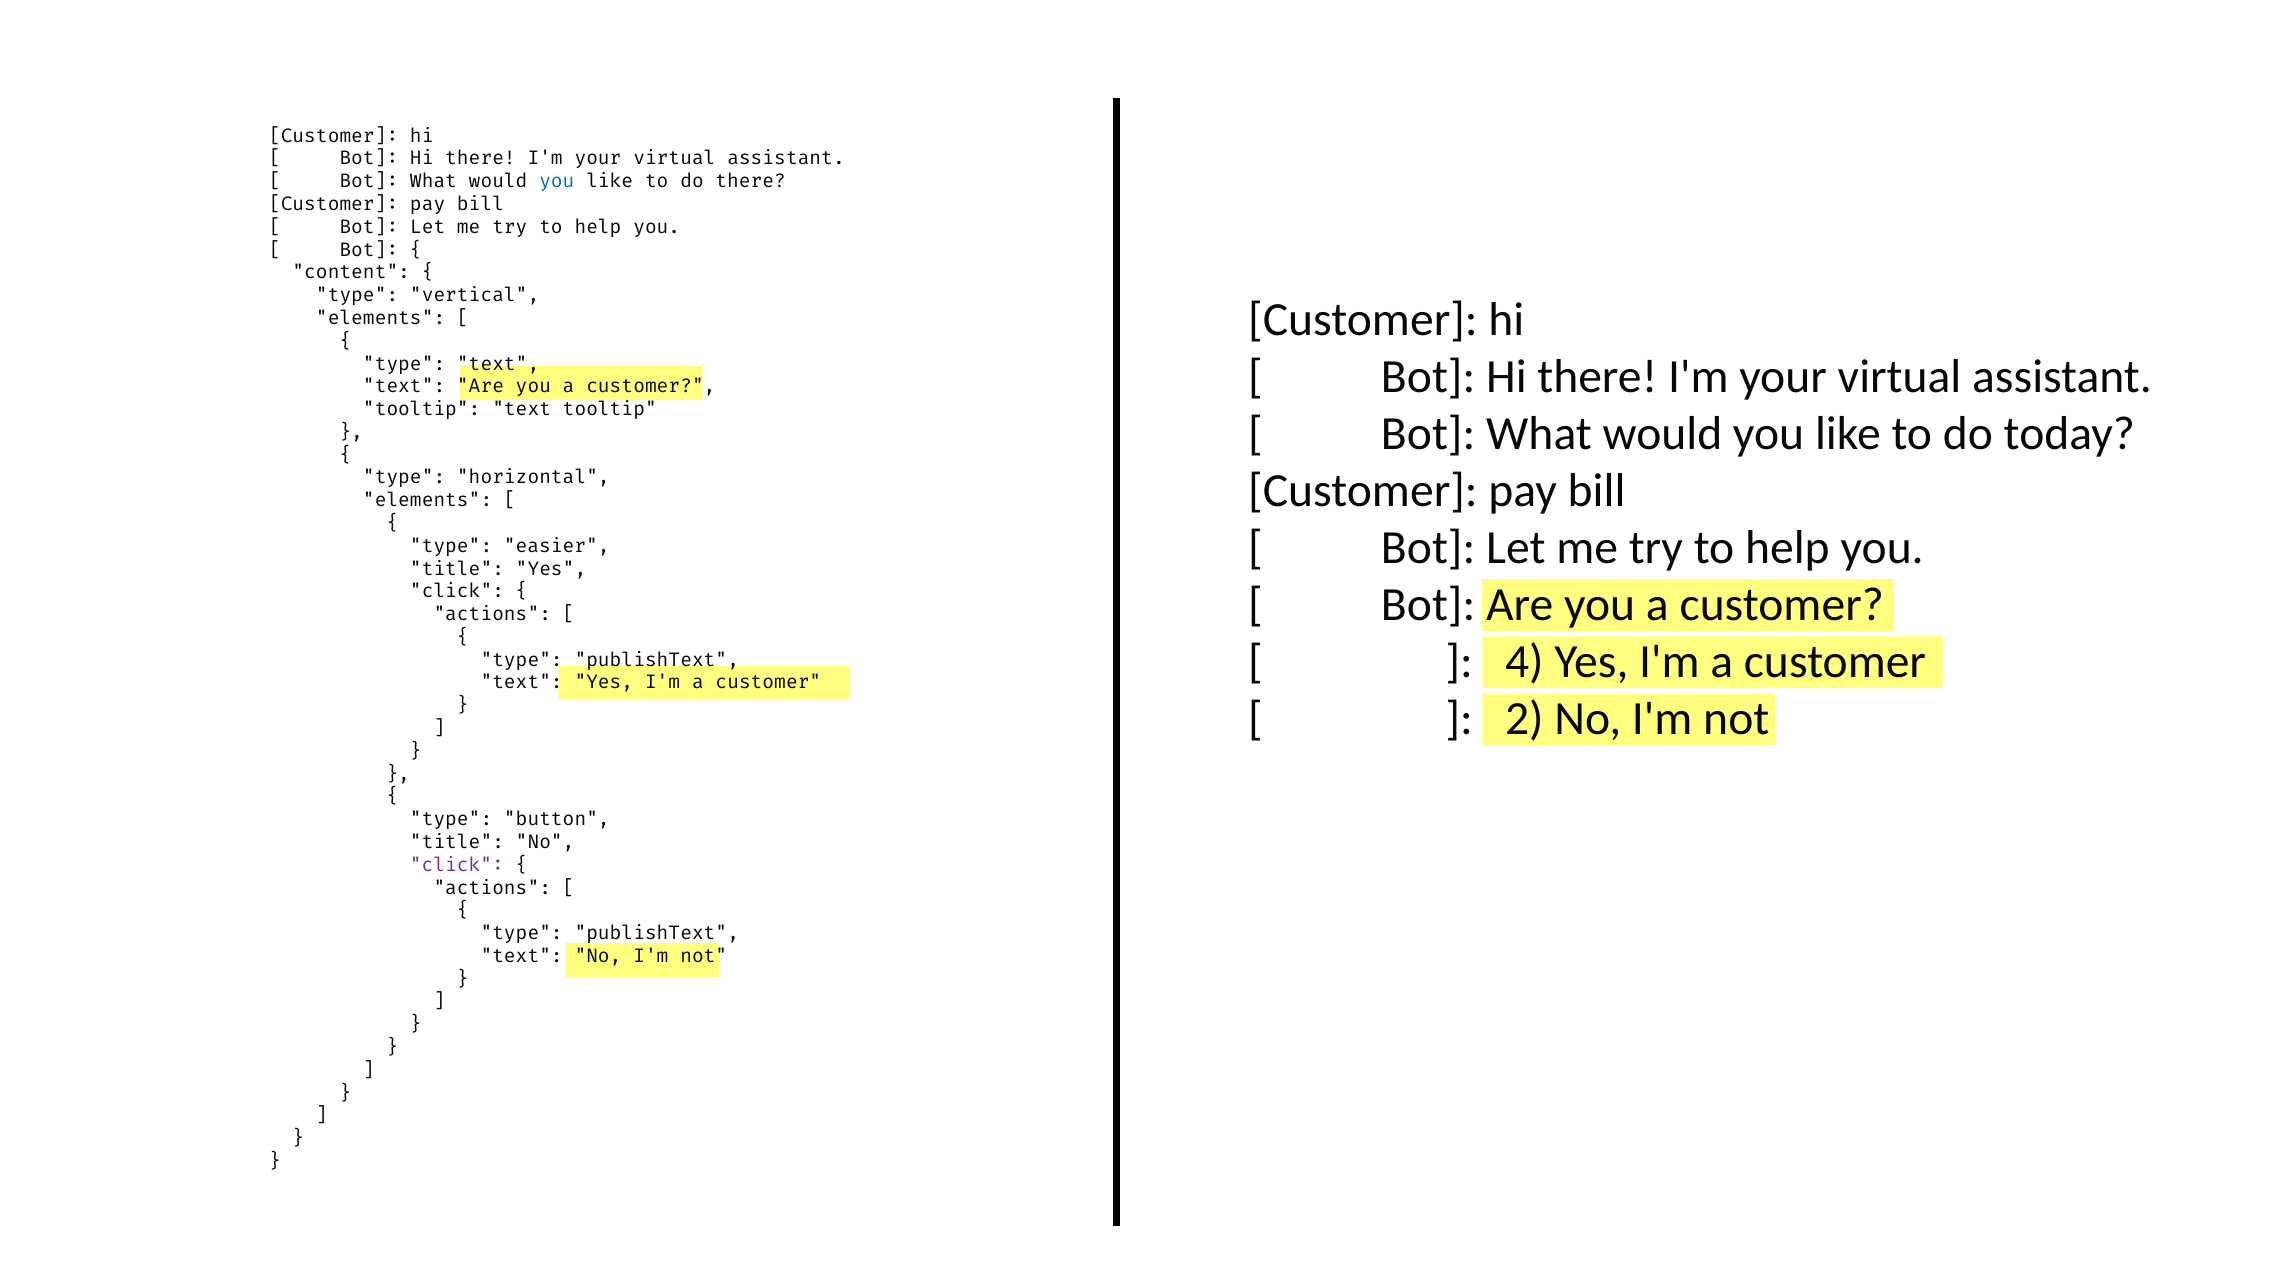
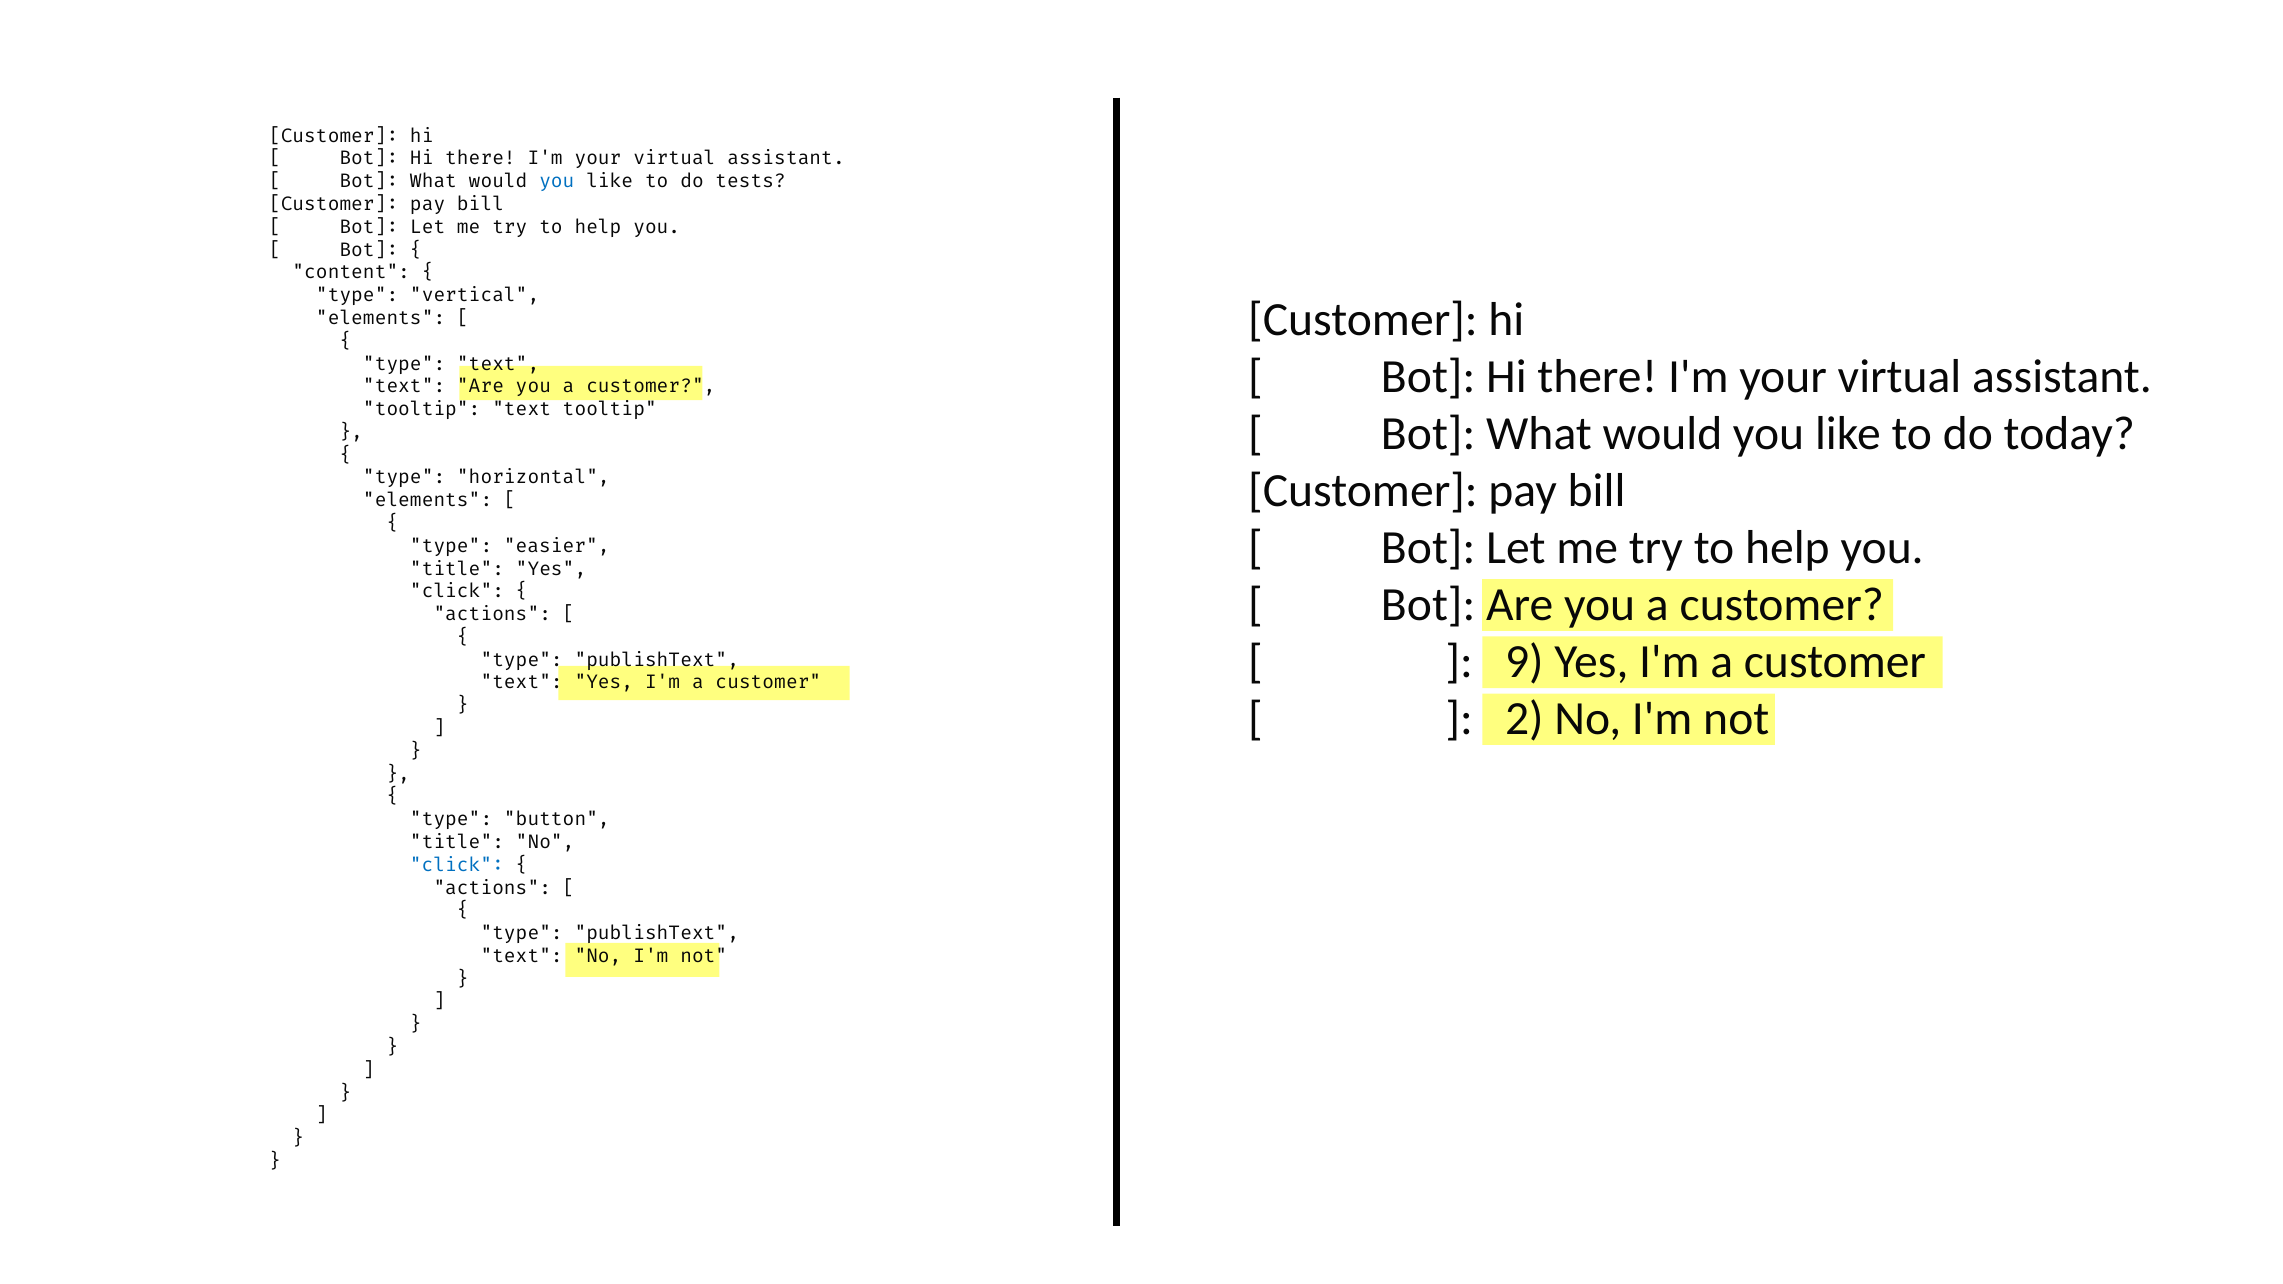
do there: there -> tests
4: 4 -> 9
click at (457, 865) colour: purple -> blue
